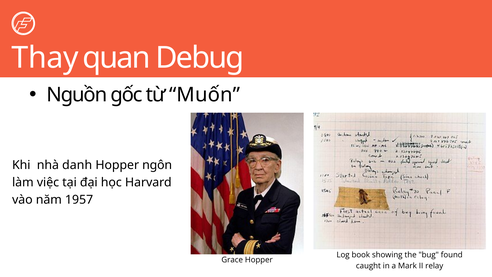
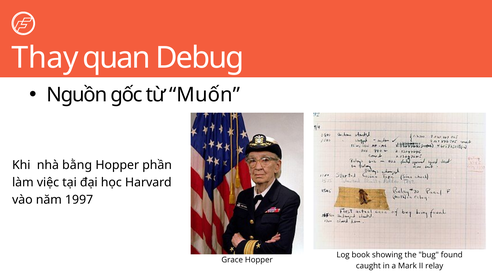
danh: danh -> bằng
ngôn: ngôn -> phần
1957: 1957 -> 1997
